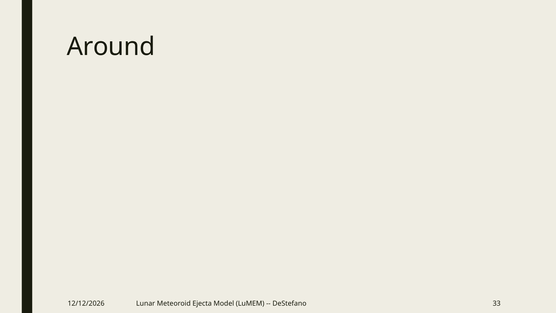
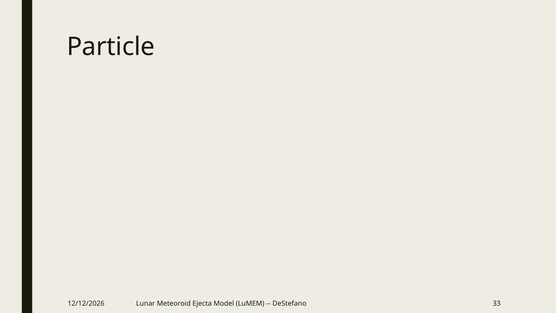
Around: Around -> Particle
